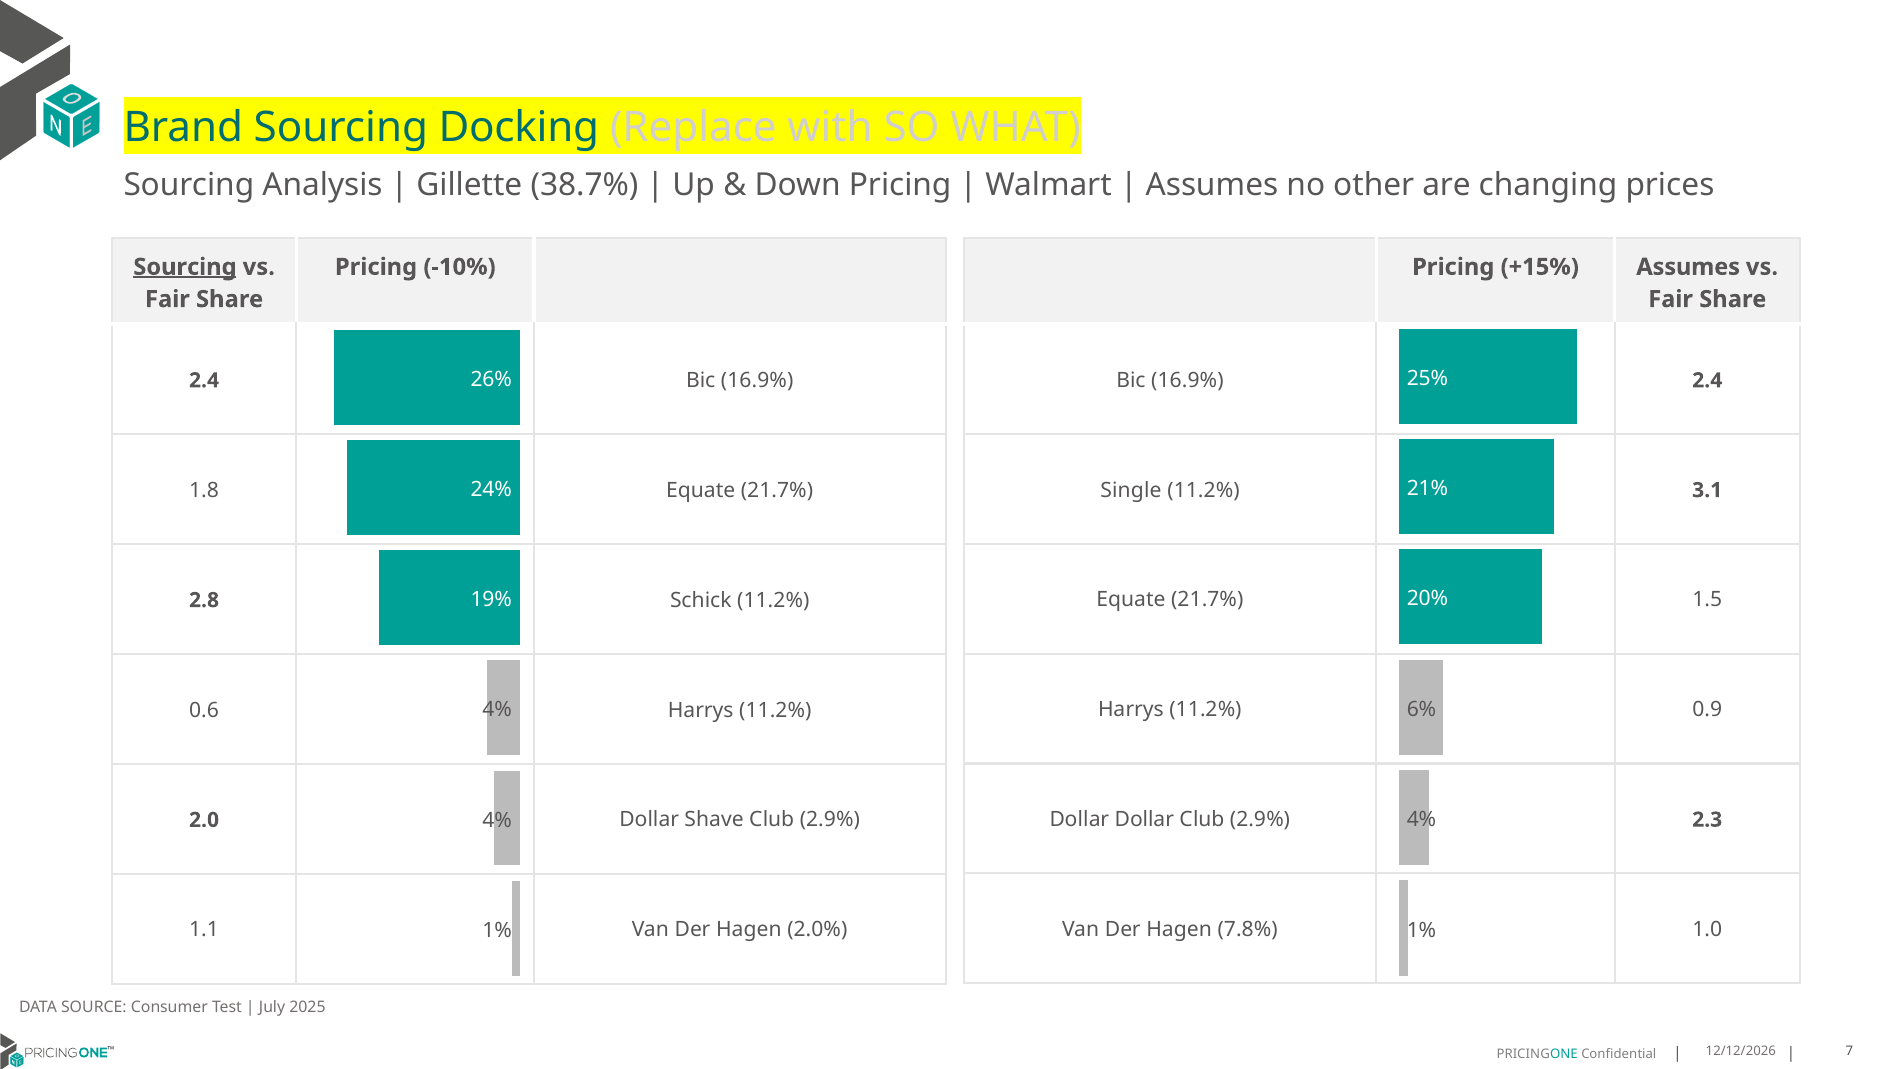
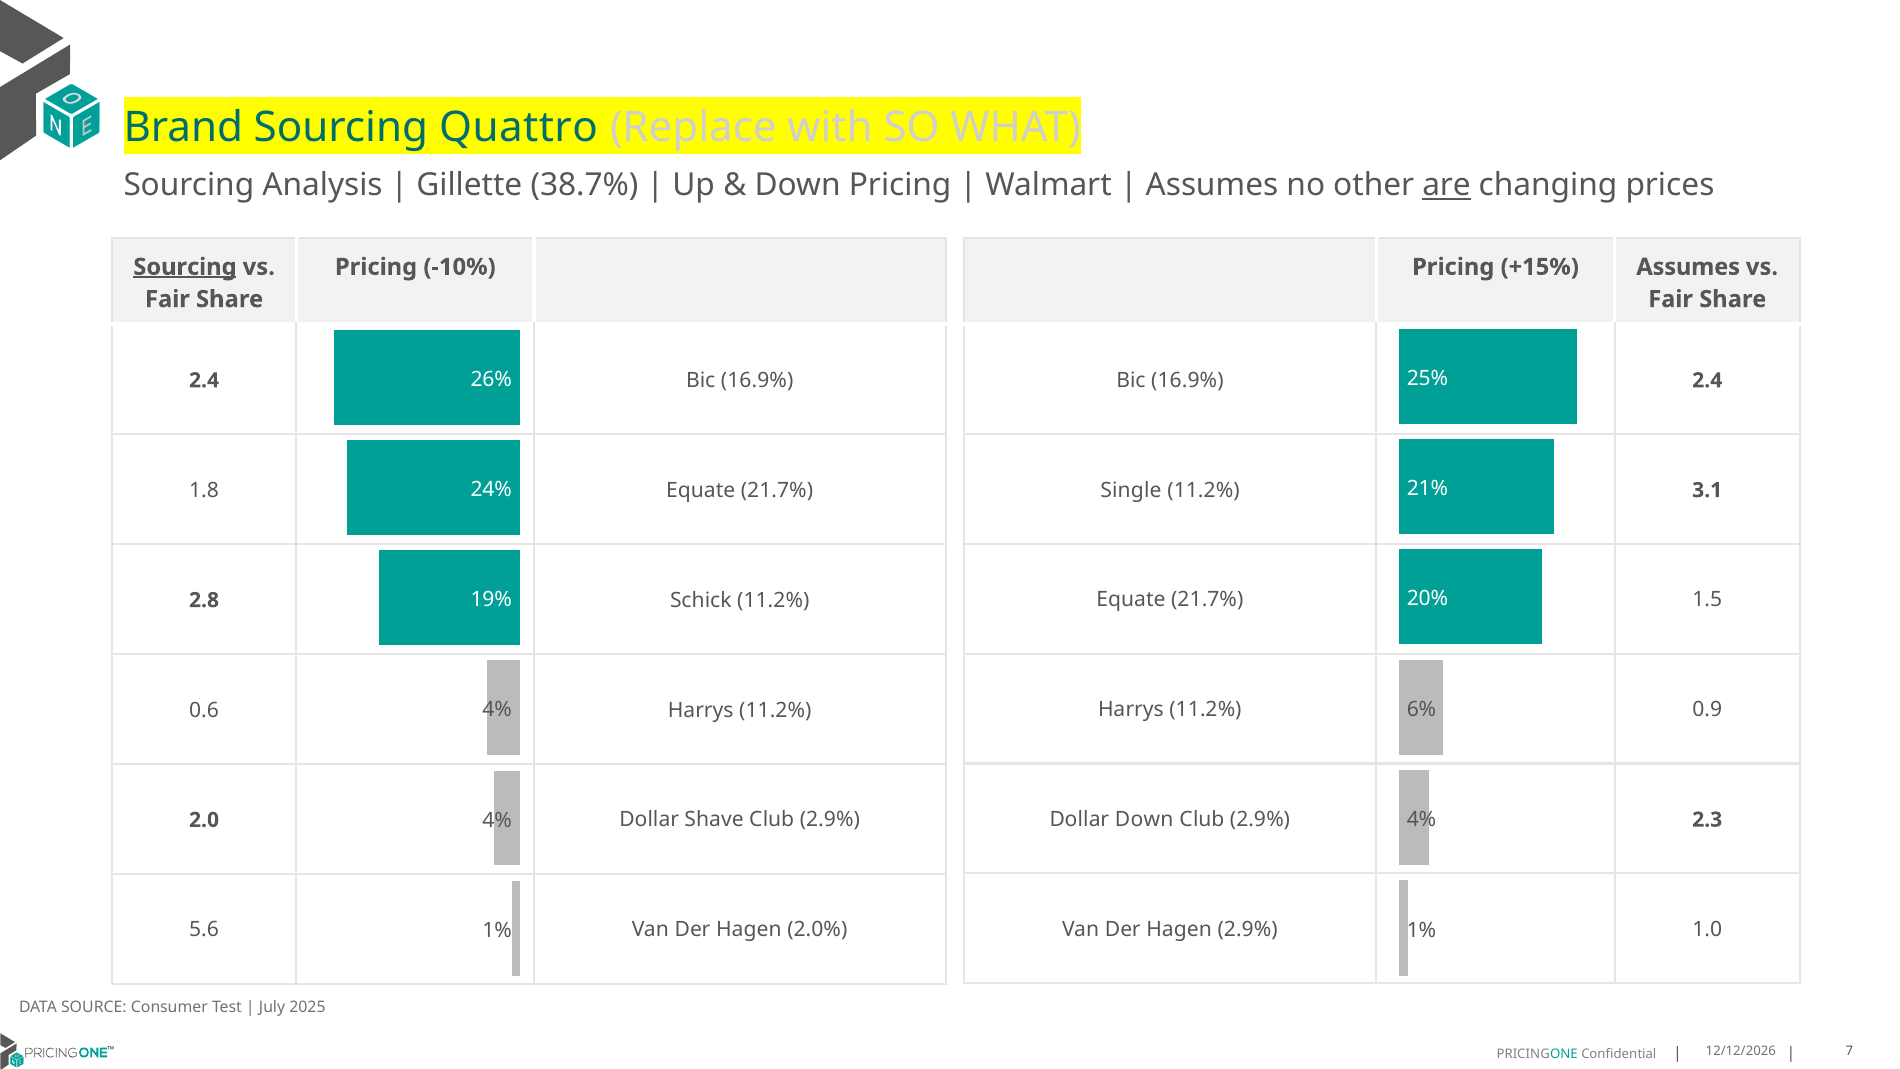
Docking: Docking -> Quattro
are underline: none -> present
Dollar Dollar: Dollar -> Down
Hagen 7.8%: 7.8% -> 2.9%
1.1: 1.1 -> 5.6
